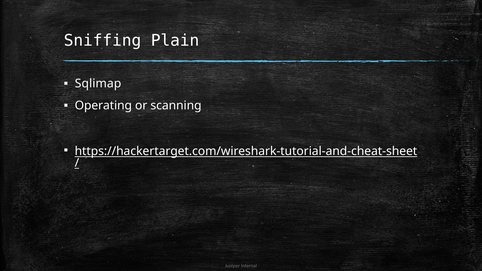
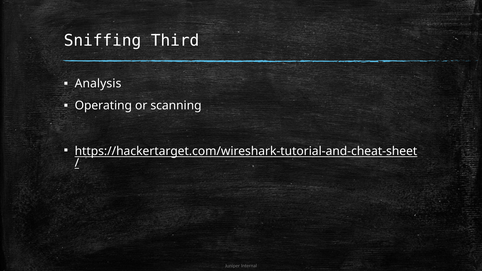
Plain: Plain -> Third
Sqlimap: Sqlimap -> Analysis
